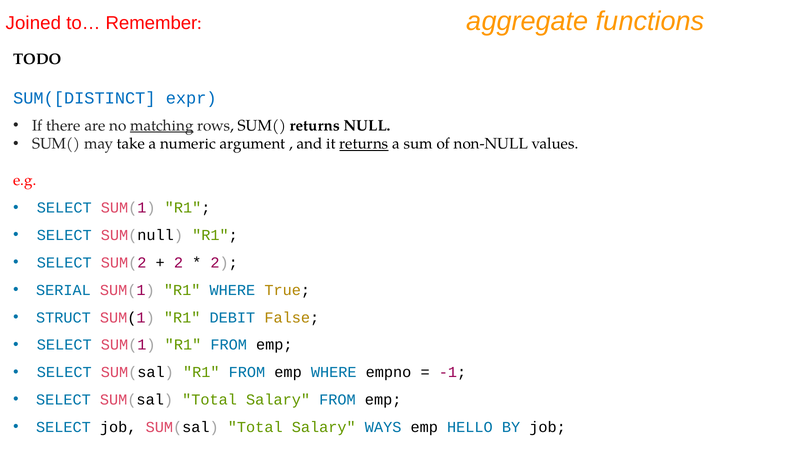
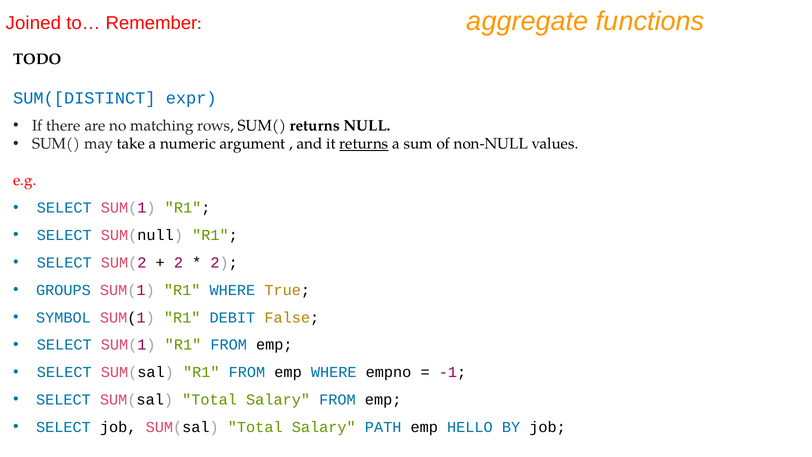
matching underline: present -> none
SERIAL: SERIAL -> GROUPS
STRUCT: STRUCT -> SYMBOL
WAYS: WAYS -> PATH
